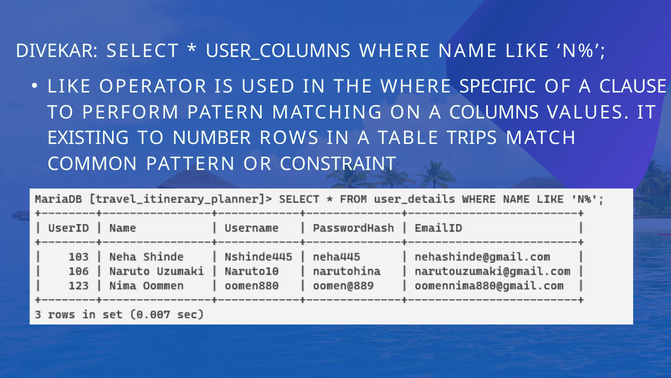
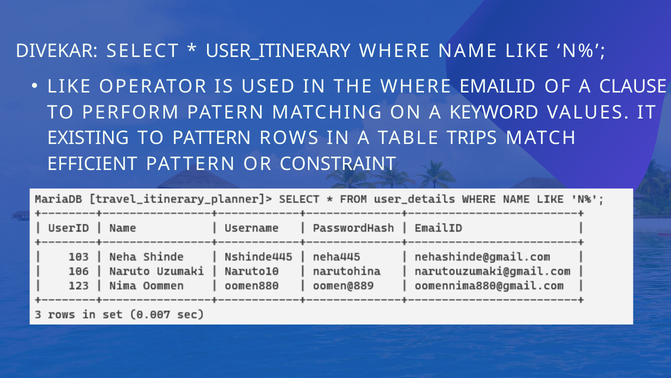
USER_COLUMNS: USER_COLUMNS -> USER_ITINERARY
SPECIFIC: SPECIFIC -> EMAILID
COLUMNS: COLUMNS -> KEYWORD
TO NUMBER: NUMBER -> PATTERN
COMMON: COMMON -> EFFICIENT
